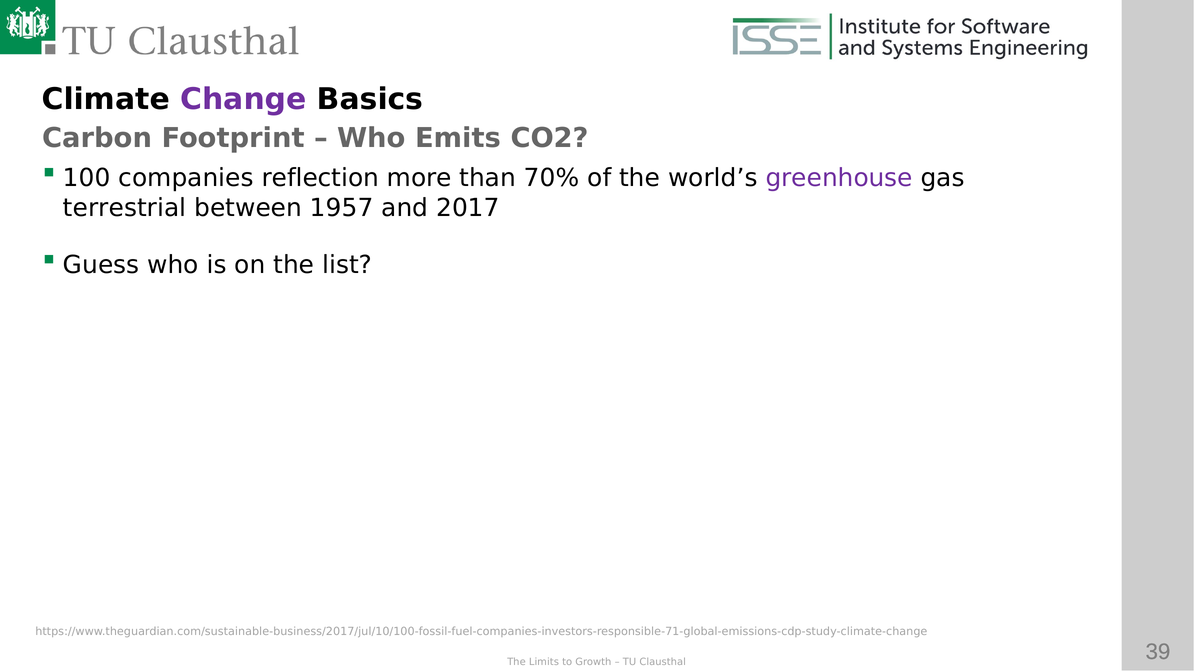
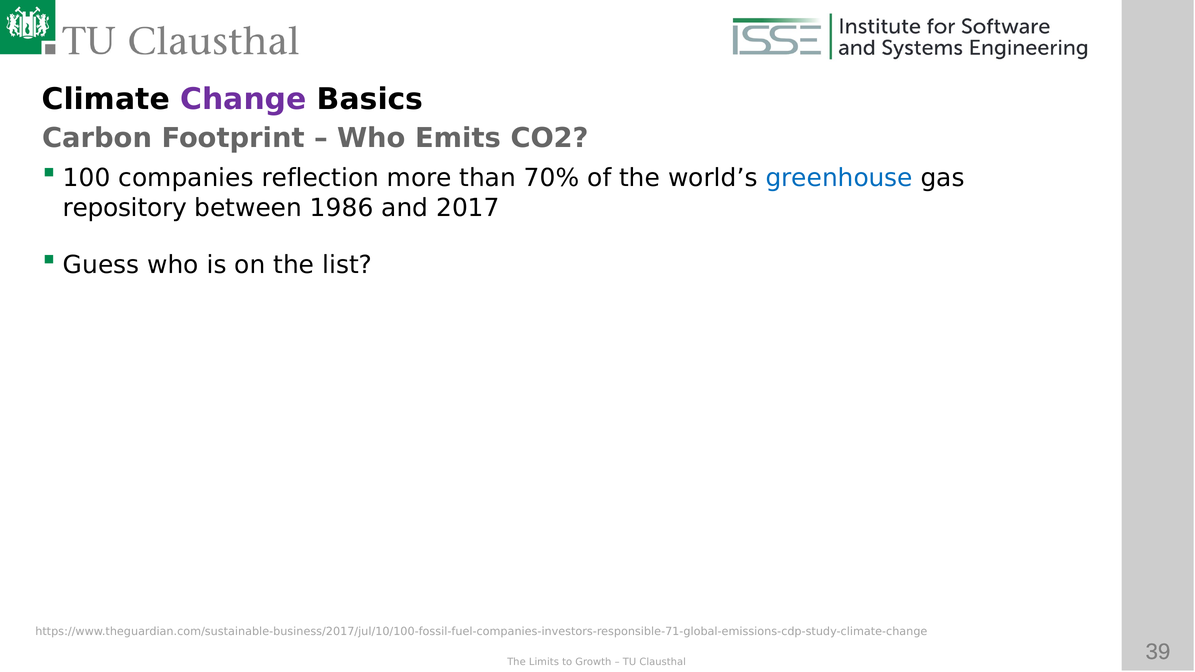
greenhouse colour: purple -> blue
terrestrial: terrestrial -> repository
1957: 1957 -> 1986
